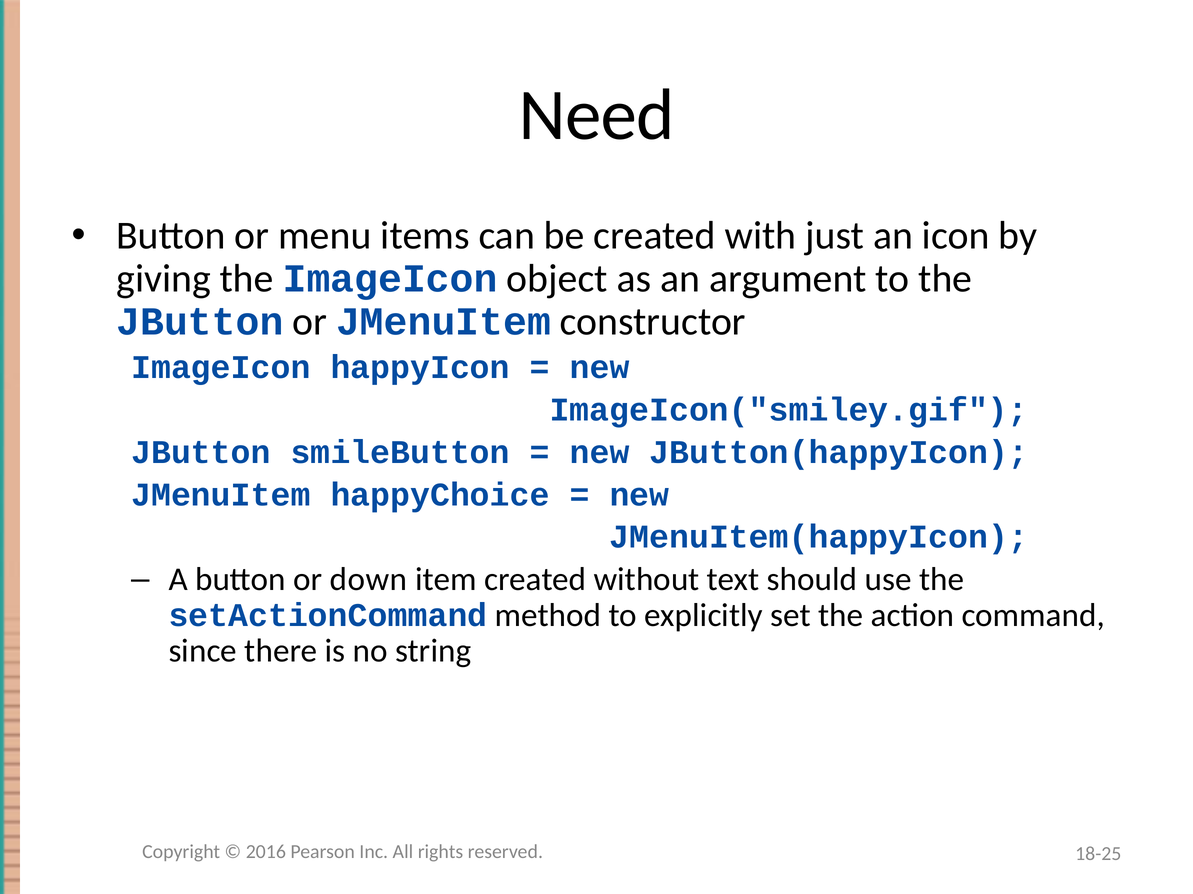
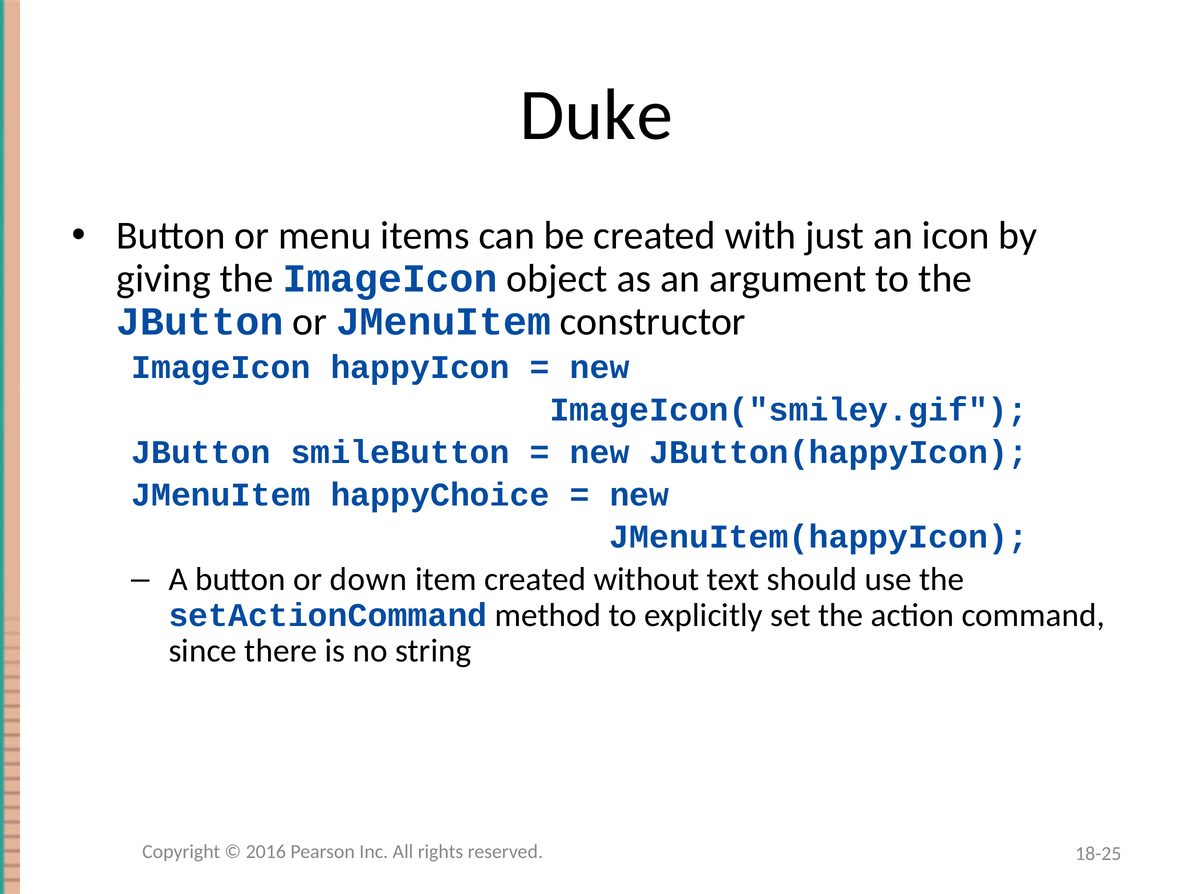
Need: Need -> Duke
